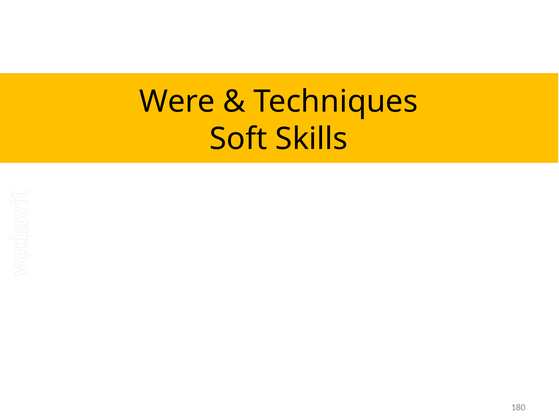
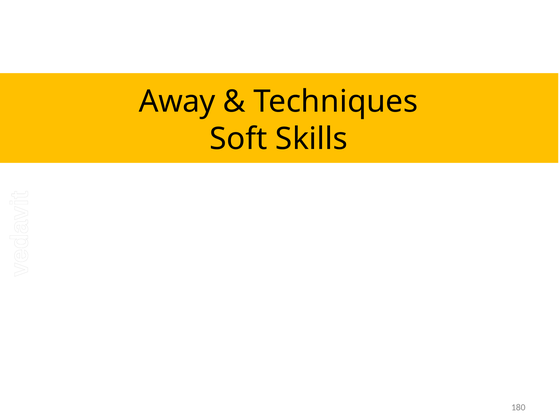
Were: Were -> Away
